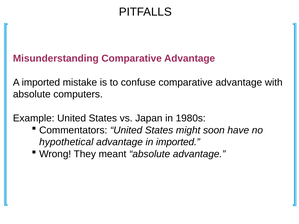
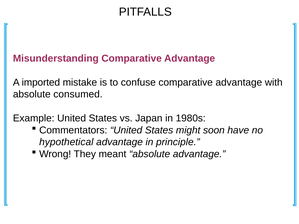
computers: computers -> consumed
in imported: imported -> principle
